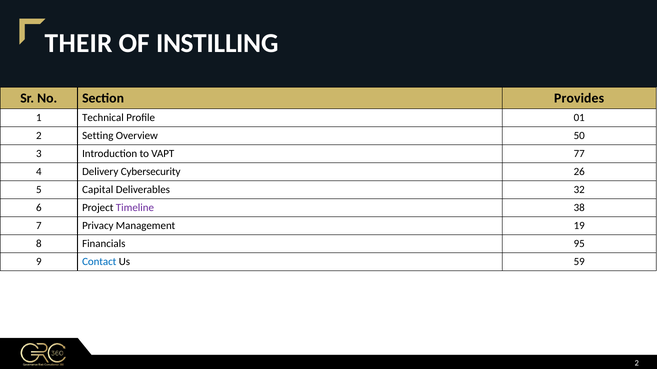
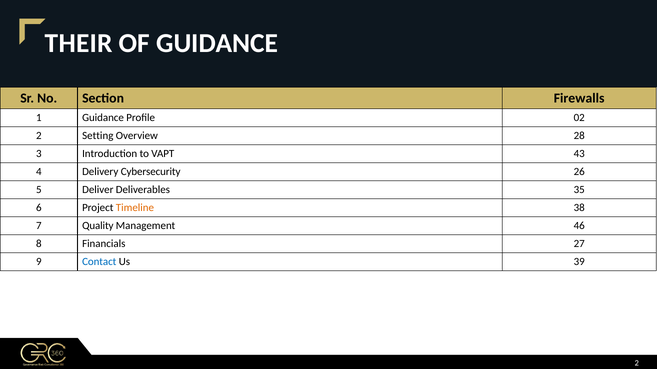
OF INSTILLING: INSTILLING -> GUIDANCE
Provides: Provides -> Firewalls
1 Technical: Technical -> Guidance
01: 01 -> 02
50: 50 -> 28
77: 77 -> 43
Capital: Capital -> Deliver
32: 32 -> 35
Timeline colour: purple -> orange
Privacy: Privacy -> Quality
19: 19 -> 46
95: 95 -> 27
59: 59 -> 39
